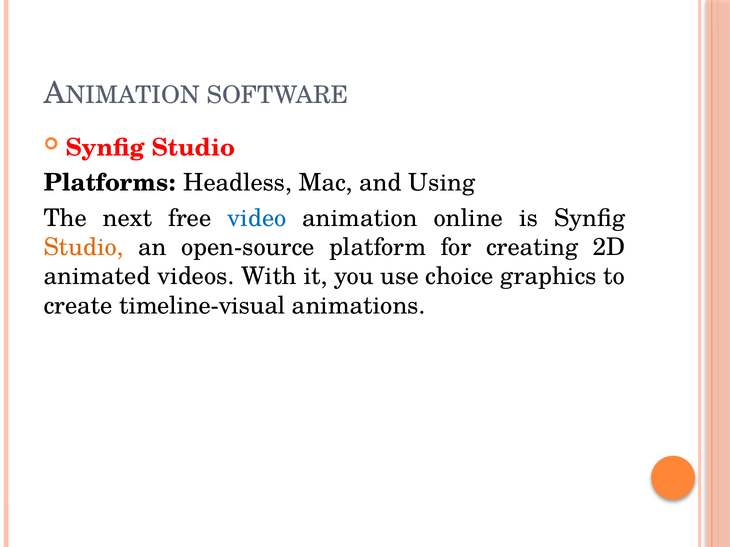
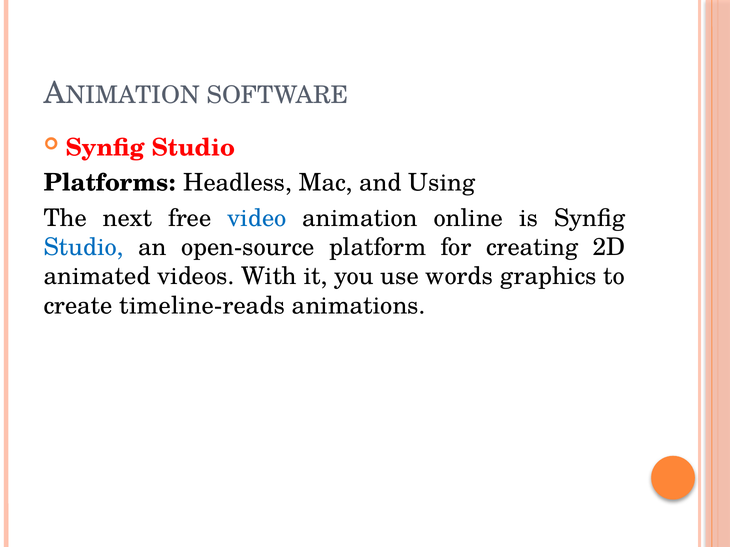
Studio at (84, 247) colour: orange -> blue
choice: choice -> words
timeline-visual: timeline-visual -> timeline-reads
